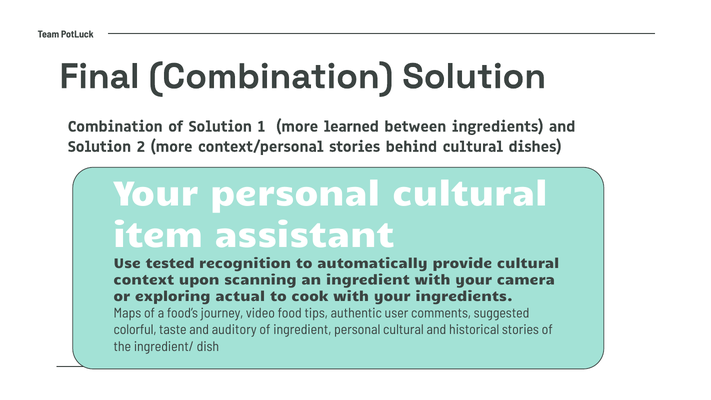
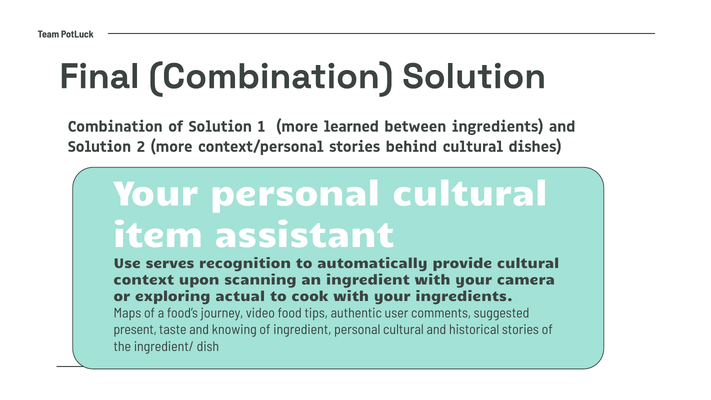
tested: tested -> serves
colorful: colorful -> present
auditory: auditory -> knowing
